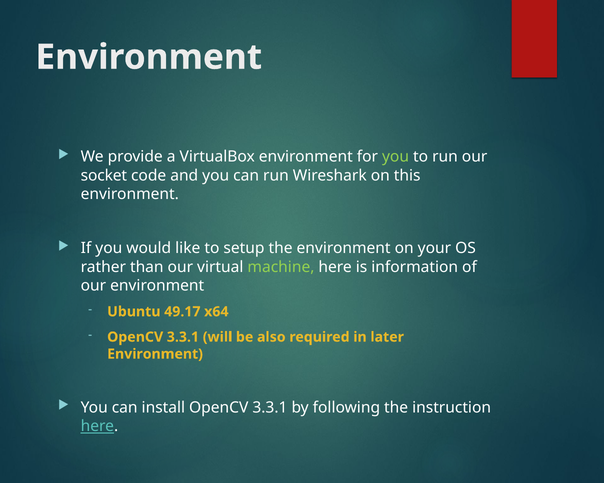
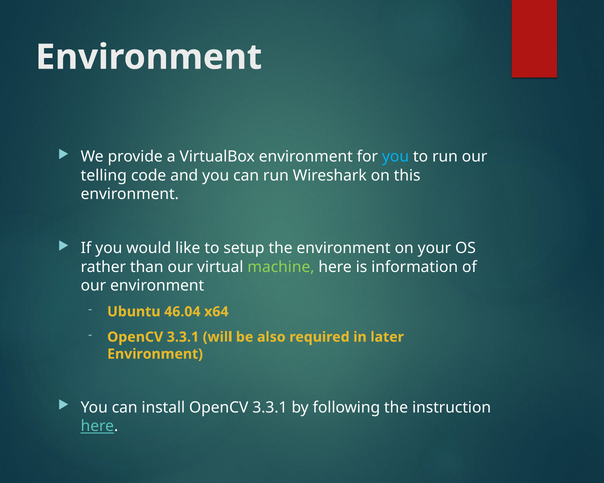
you at (396, 157) colour: light green -> light blue
socket: socket -> telling
49.17: 49.17 -> 46.04
